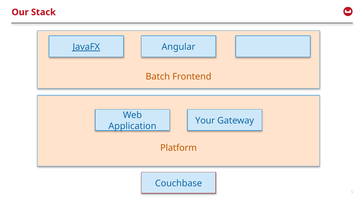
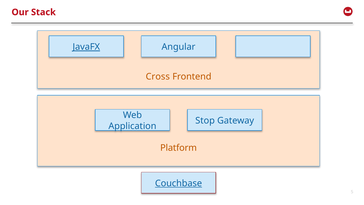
Batch: Batch -> Cross
Your: Your -> Stop
Couchbase underline: none -> present
